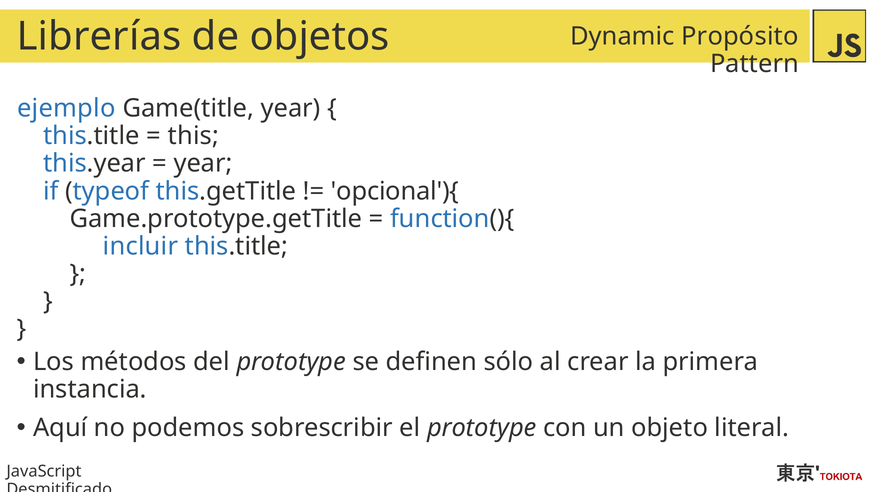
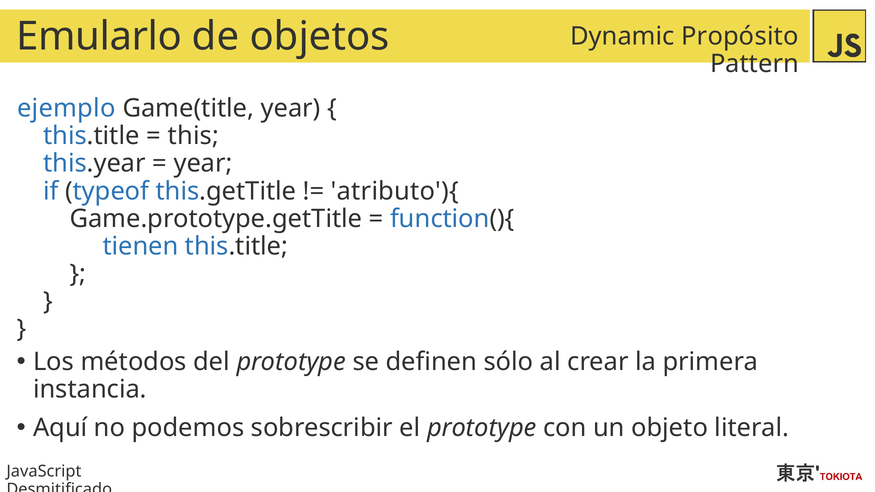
Librerías: Librerías -> Emularlo
opcional'){: opcional'){ -> atributo'){
incluir: incluir -> tienen
